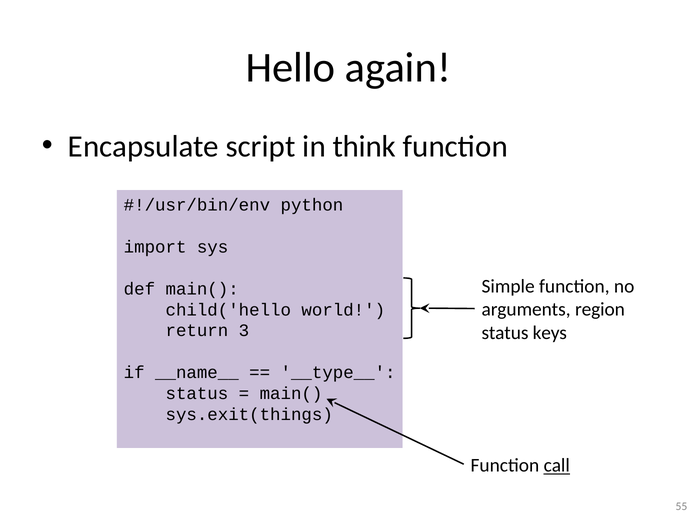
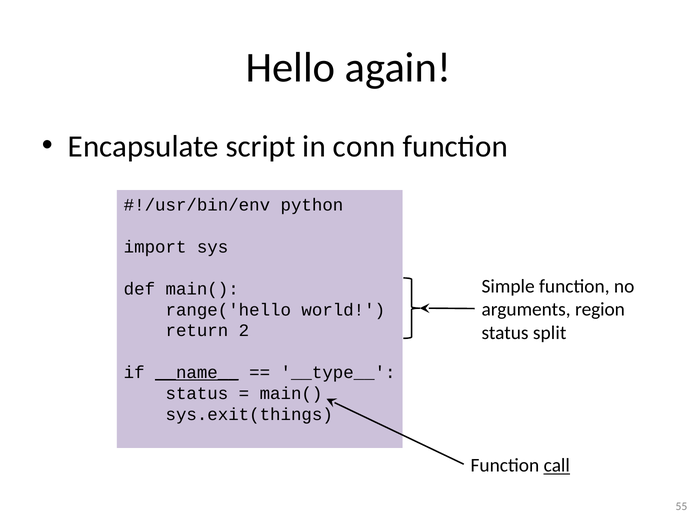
think: think -> conn
child('hello: child('hello -> range('hello
3: 3 -> 2
keys: keys -> split
__name__ underline: none -> present
